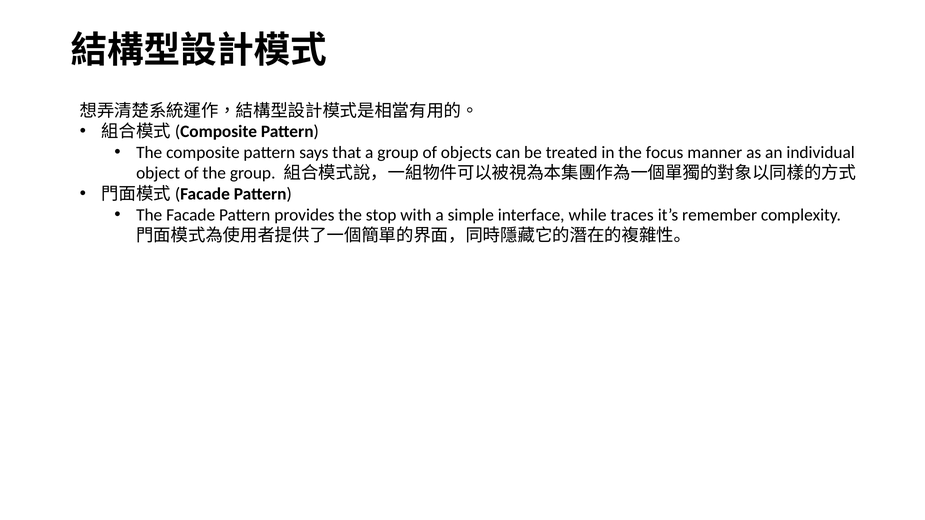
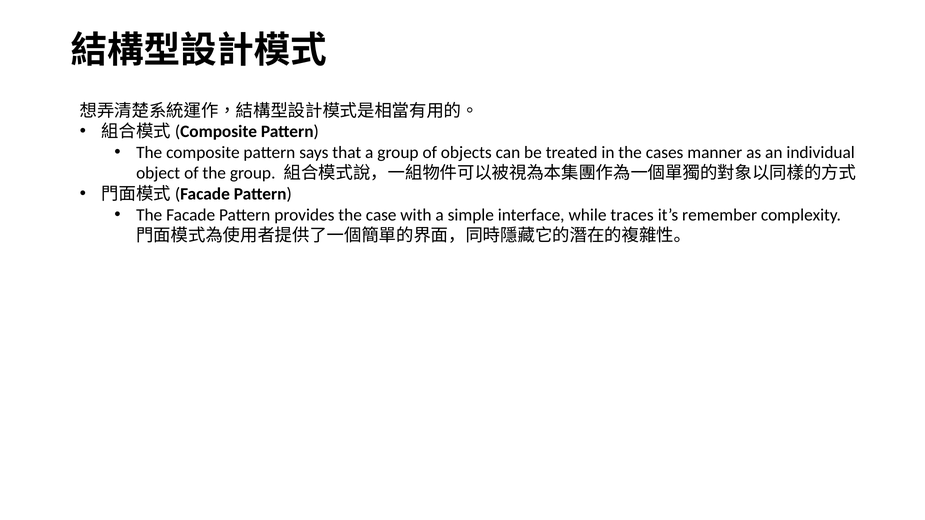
focus: focus -> cases
stop: stop -> case
